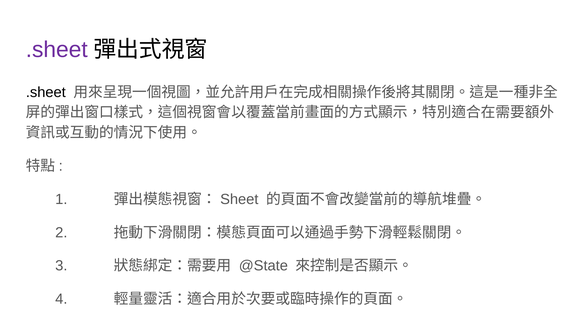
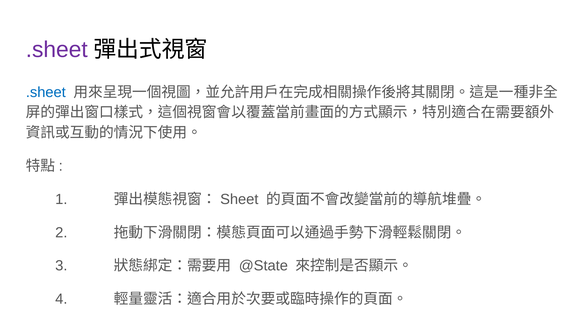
.sheet at (46, 92) colour: black -> blue
